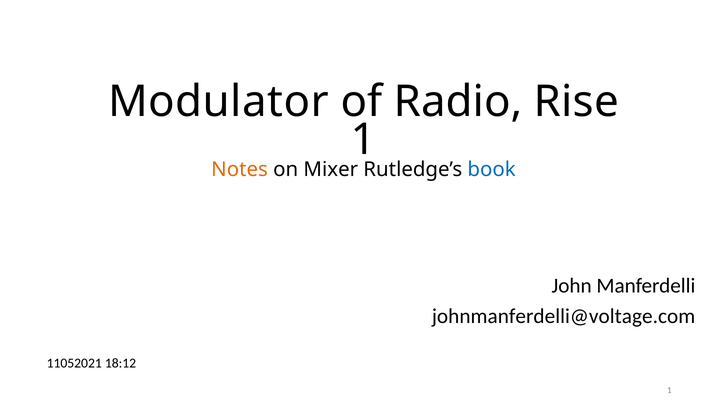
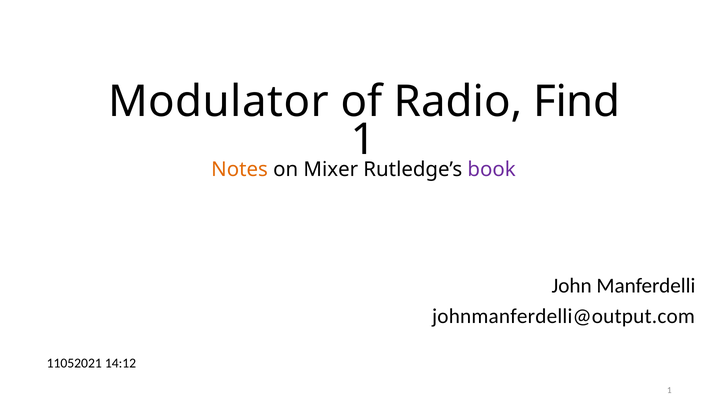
Rise: Rise -> Find
book colour: blue -> purple
johnmanferdelli@voltage.com: johnmanferdelli@voltage.com -> johnmanferdelli@output.com
18:12: 18:12 -> 14:12
